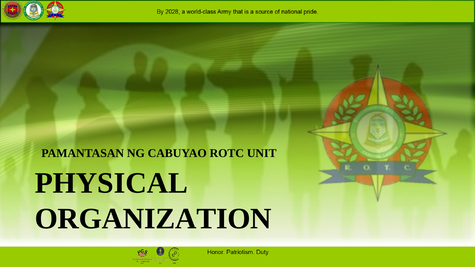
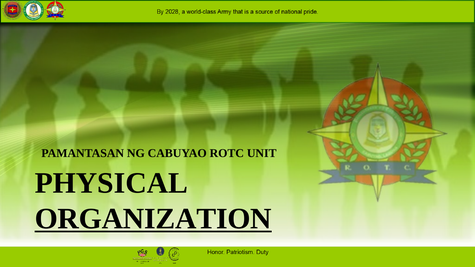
ORGANIZATION underline: none -> present
